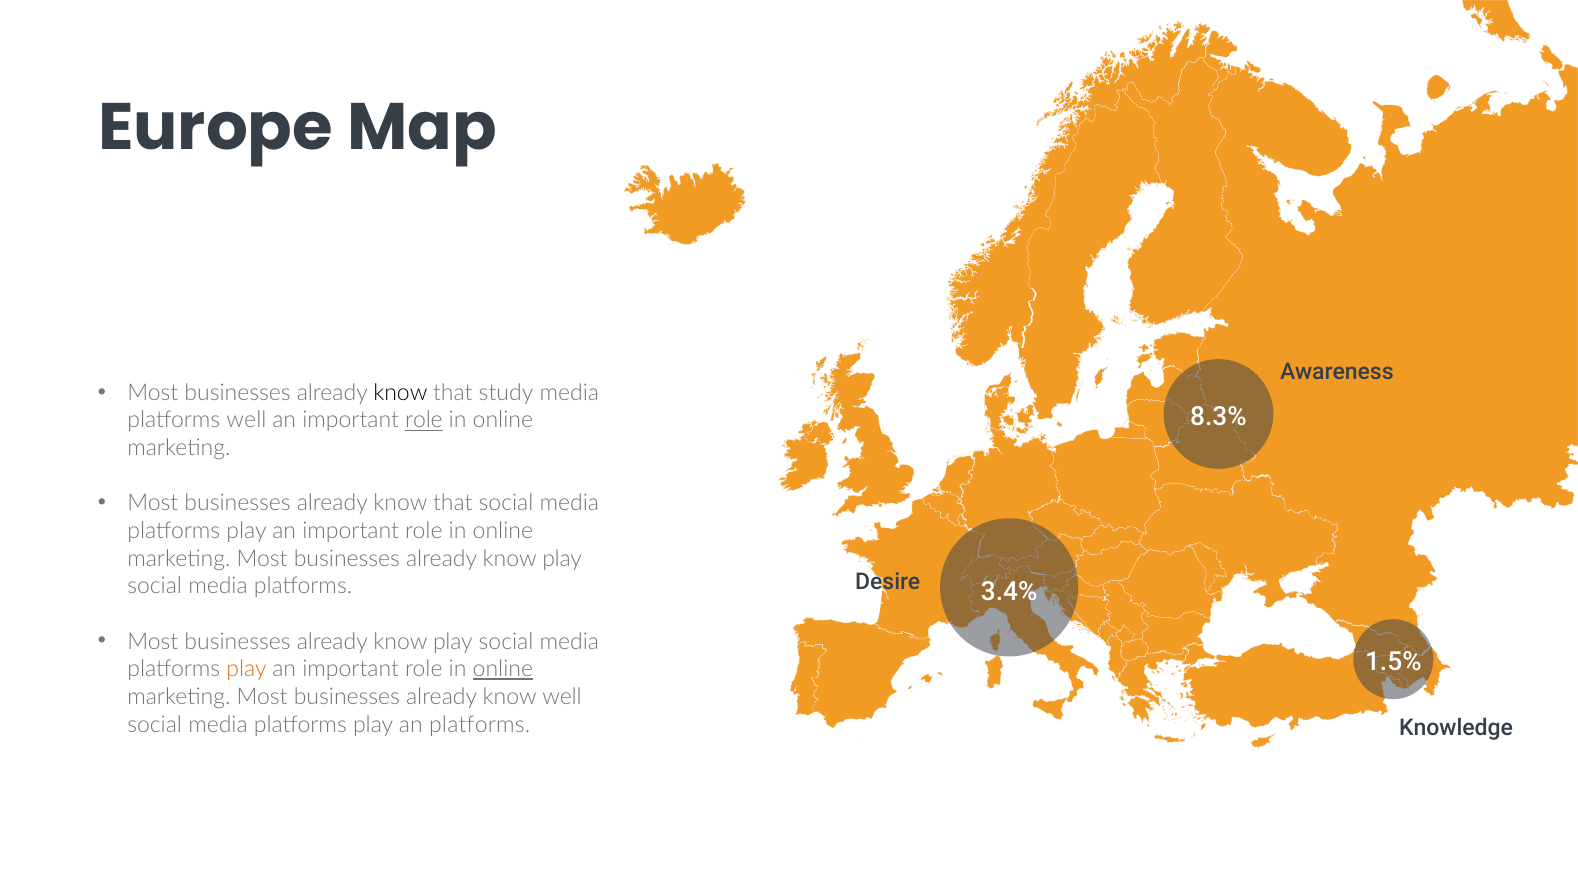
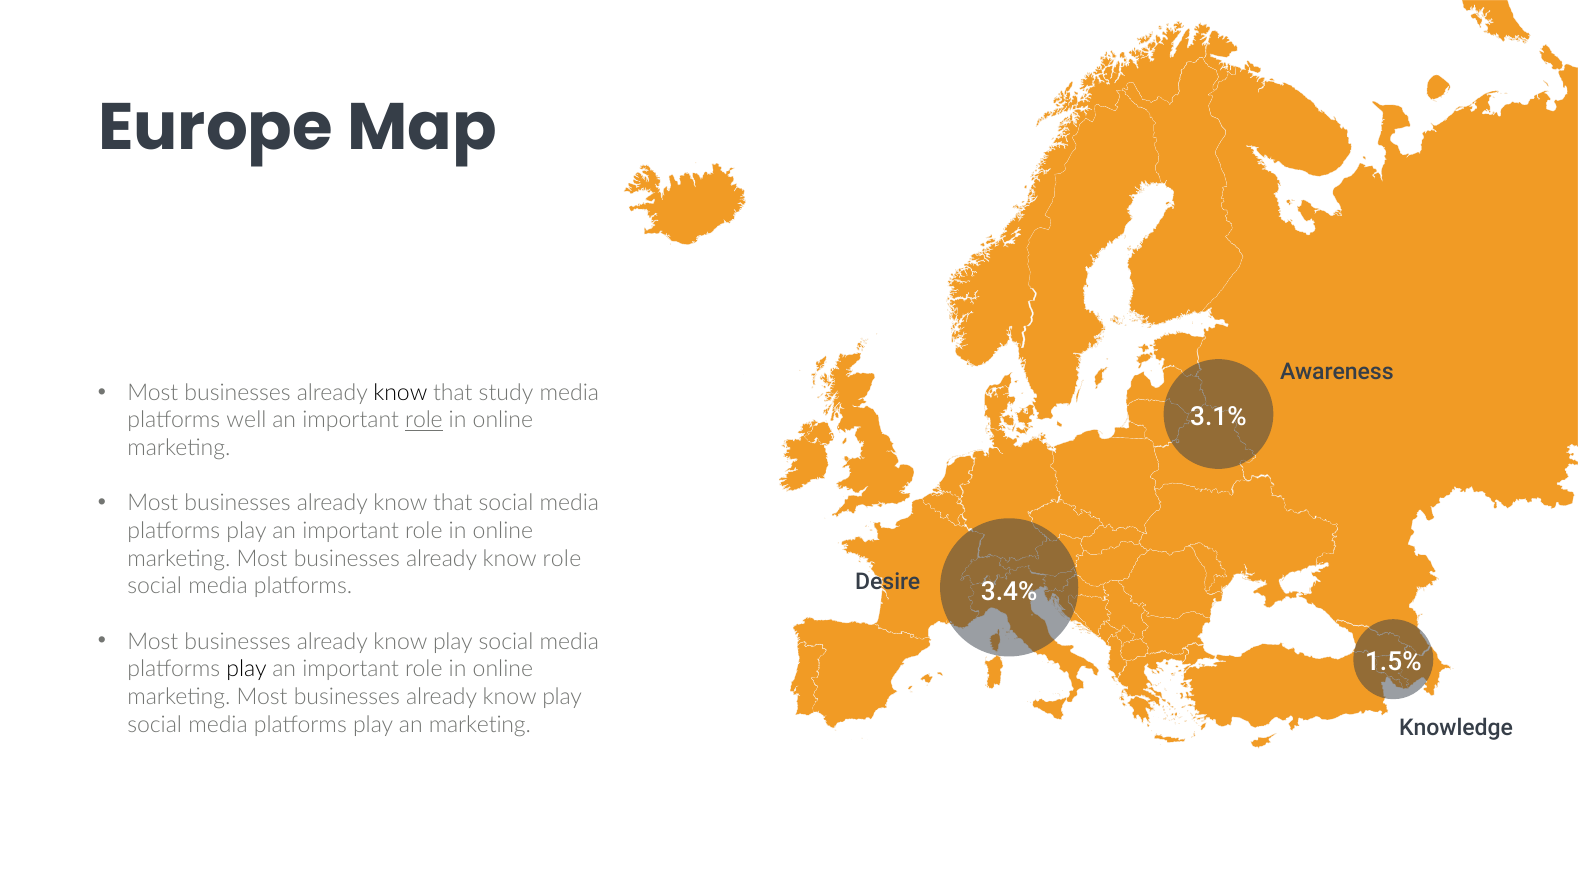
8.3%: 8.3% -> 3.1%
play at (562, 558): play -> role
play at (247, 669) colour: orange -> black
online at (503, 669) underline: present -> none
well at (562, 697): well -> play
an platforms: platforms -> marketing
